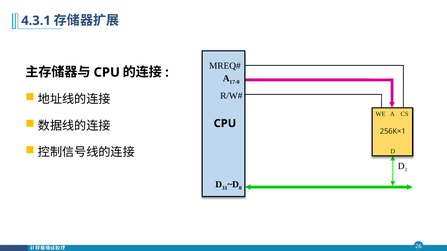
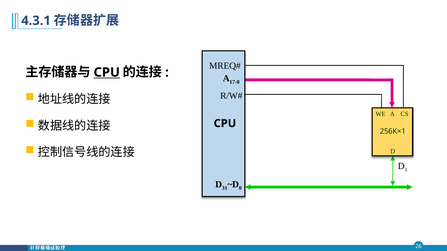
CPU at (107, 72) underline: none -> present
